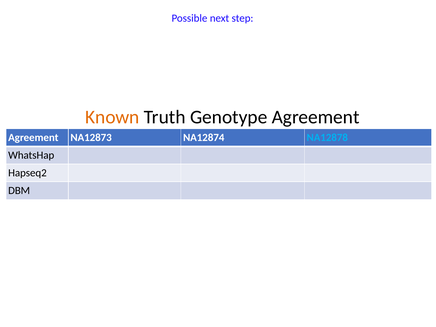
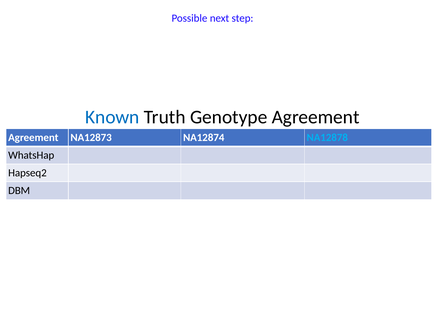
Known colour: orange -> blue
